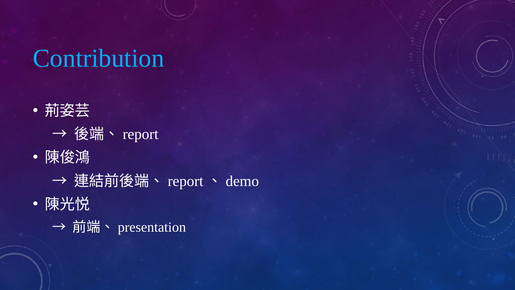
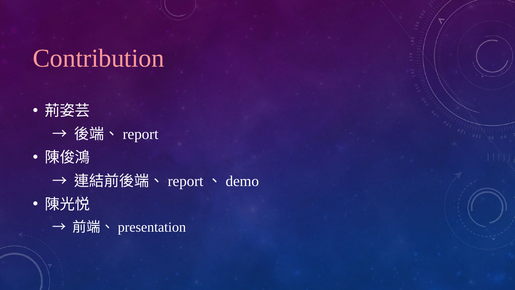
Contribution colour: light blue -> pink
